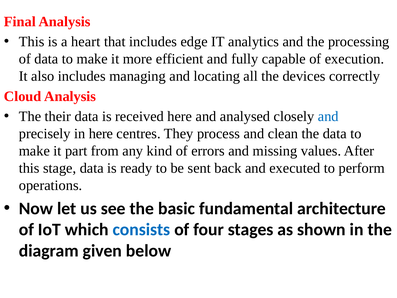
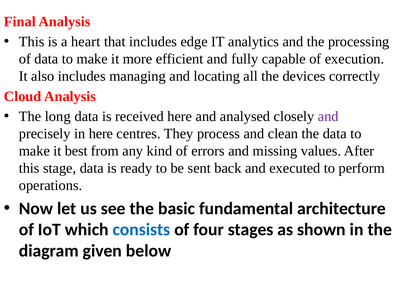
their: their -> long
and at (328, 116) colour: blue -> purple
part: part -> best
